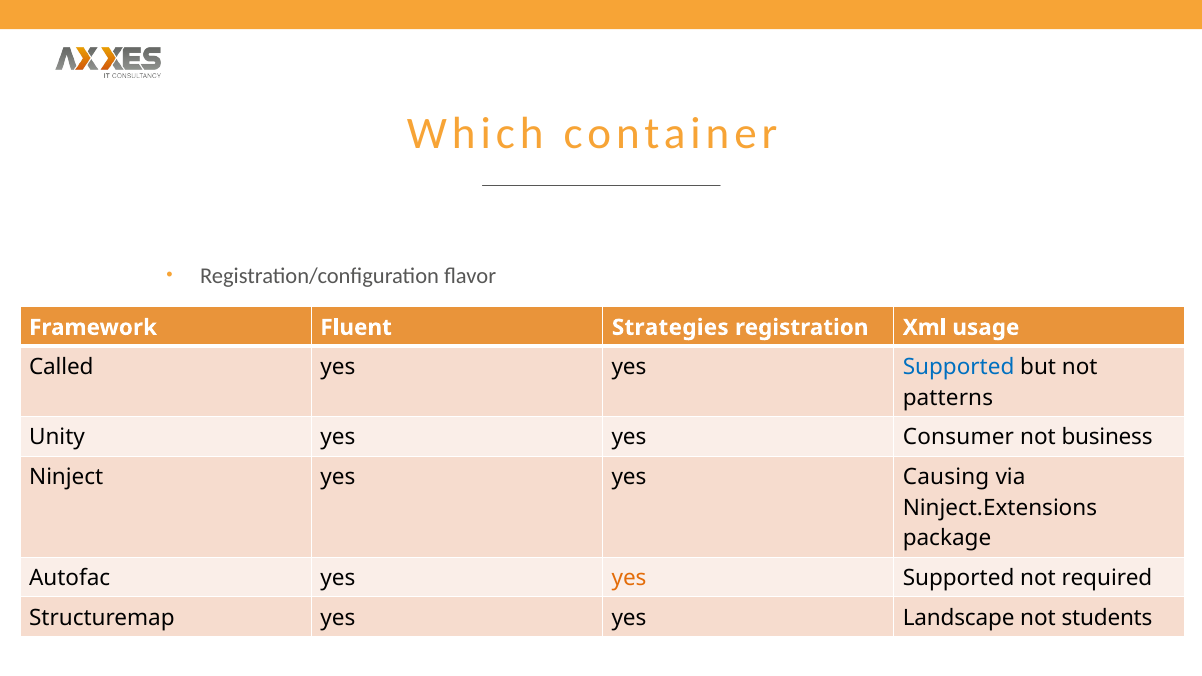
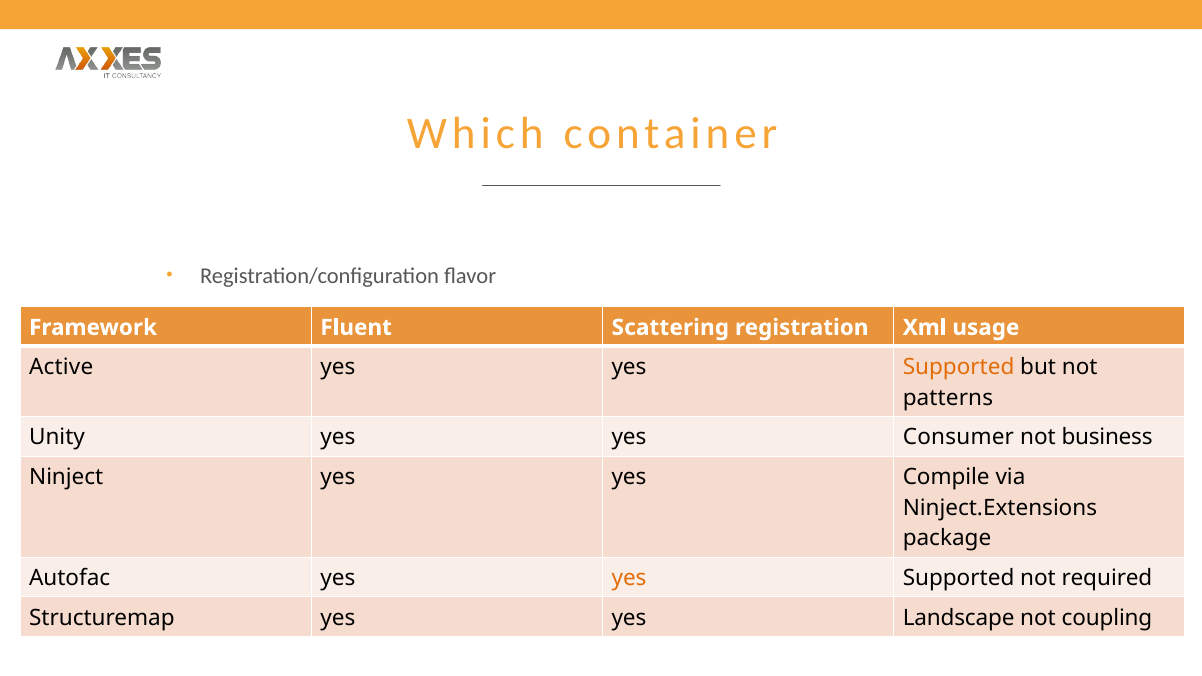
Strategies: Strategies -> Scattering
Called: Called -> Active
Supported at (959, 367) colour: blue -> orange
Causing: Causing -> Compile
students: students -> coupling
